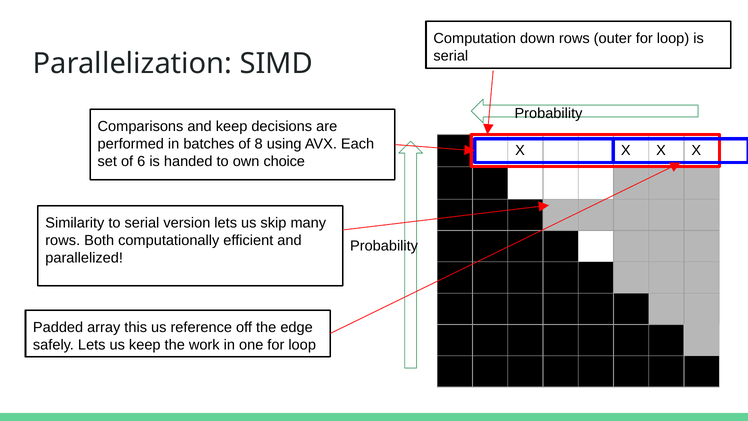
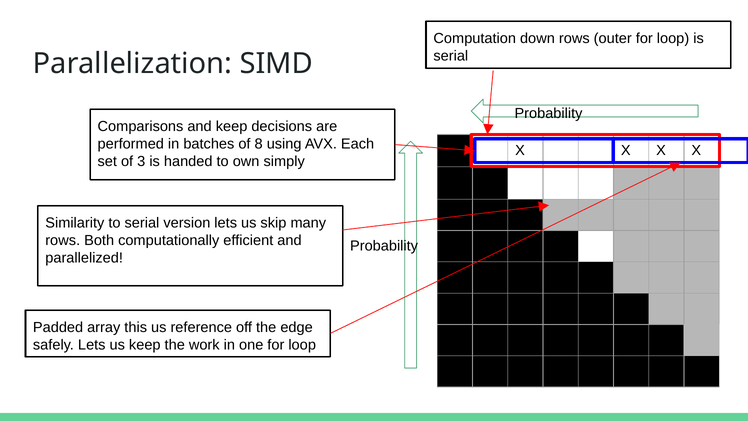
6: 6 -> 3
choice: choice -> simply
